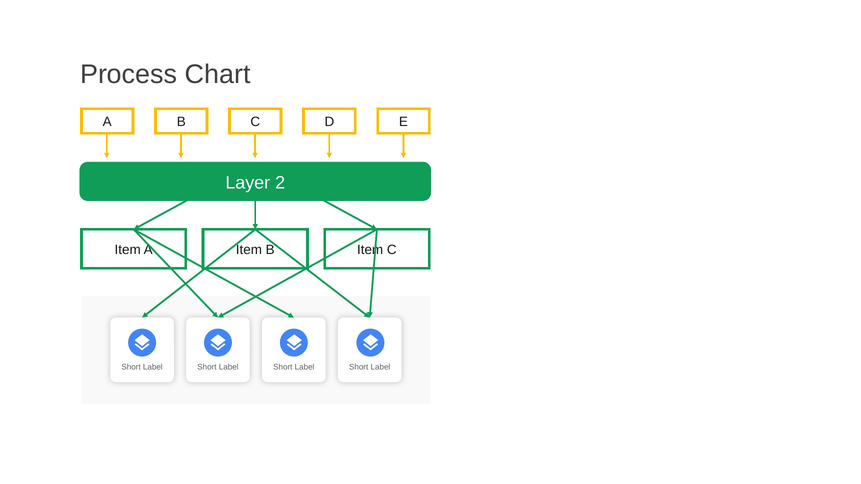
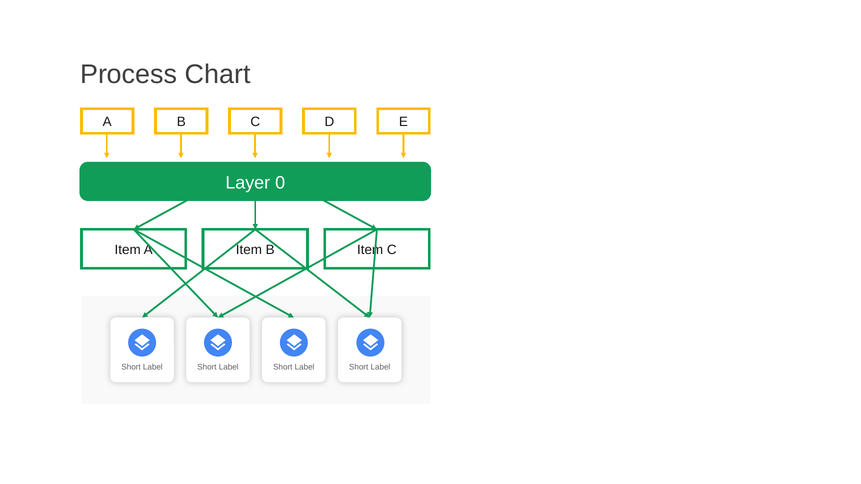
2: 2 -> 0
